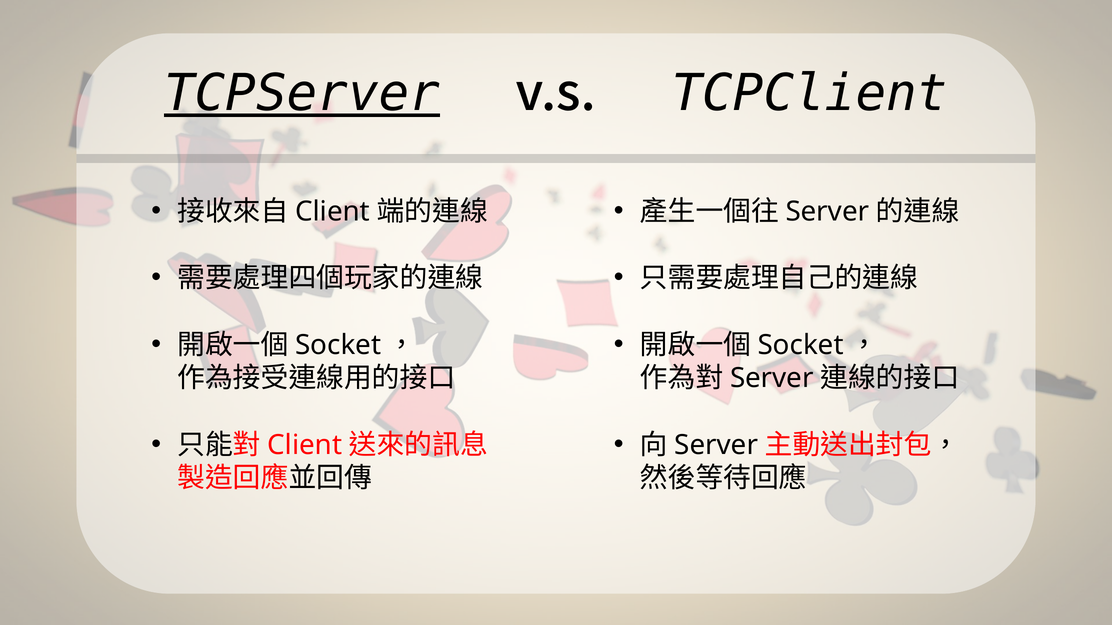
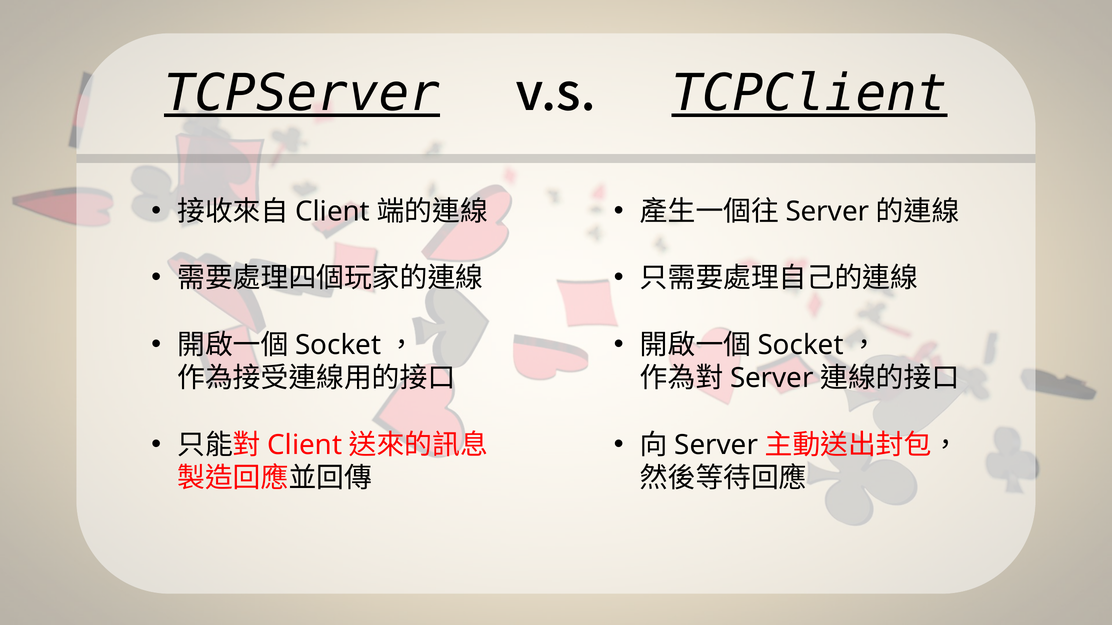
TCPClient underline: none -> present
